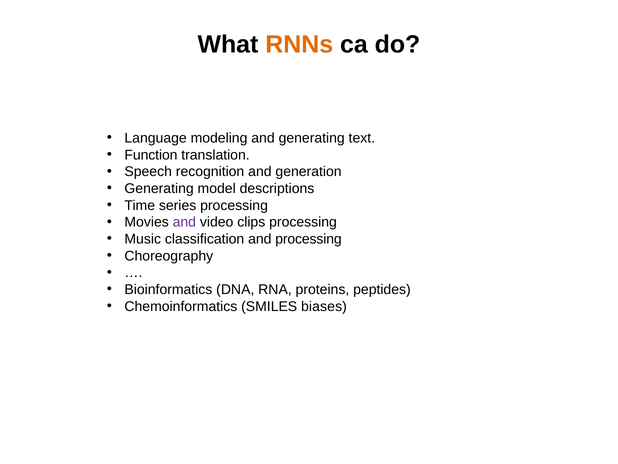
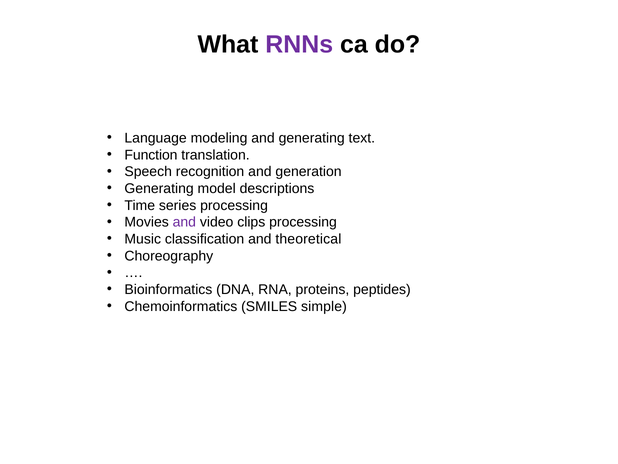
RNNs colour: orange -> purple
and processing: processing -> theoretical
biases: biases -> simple
